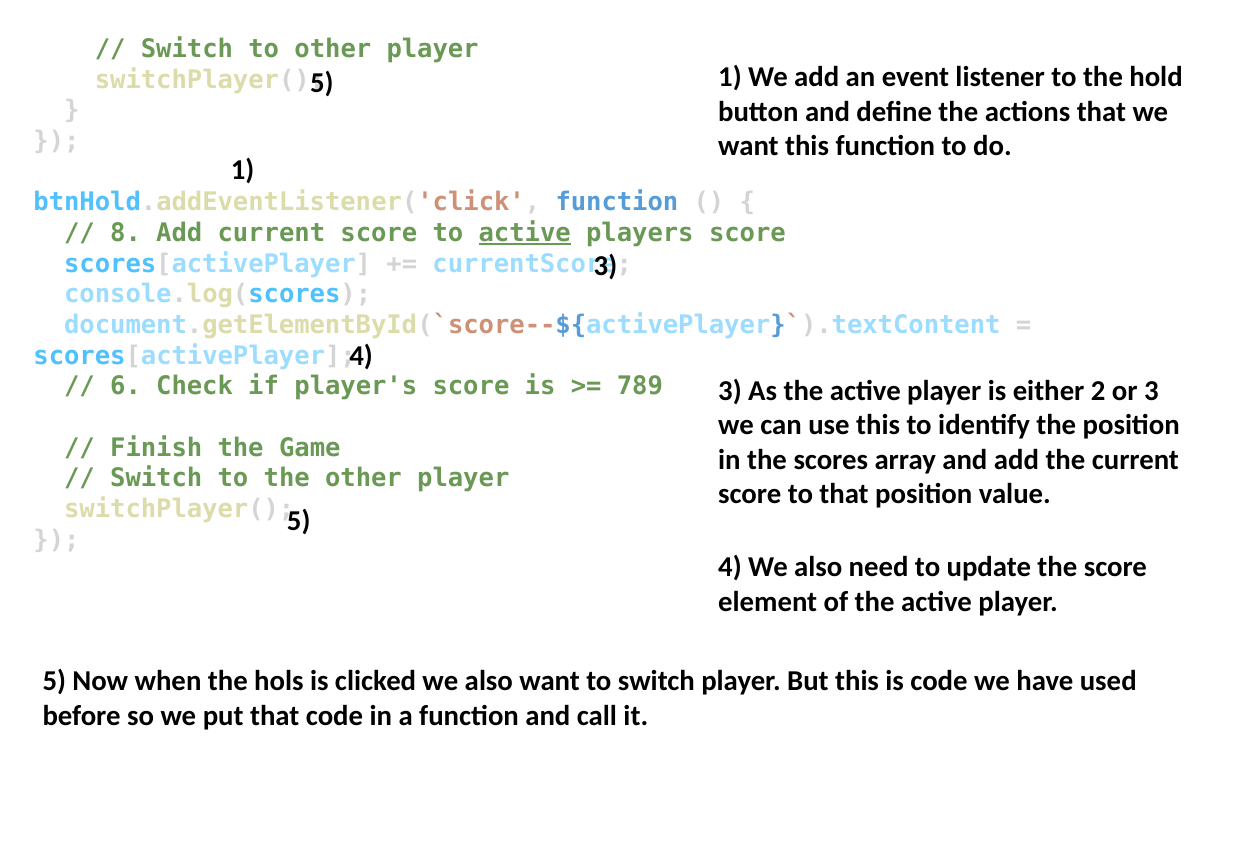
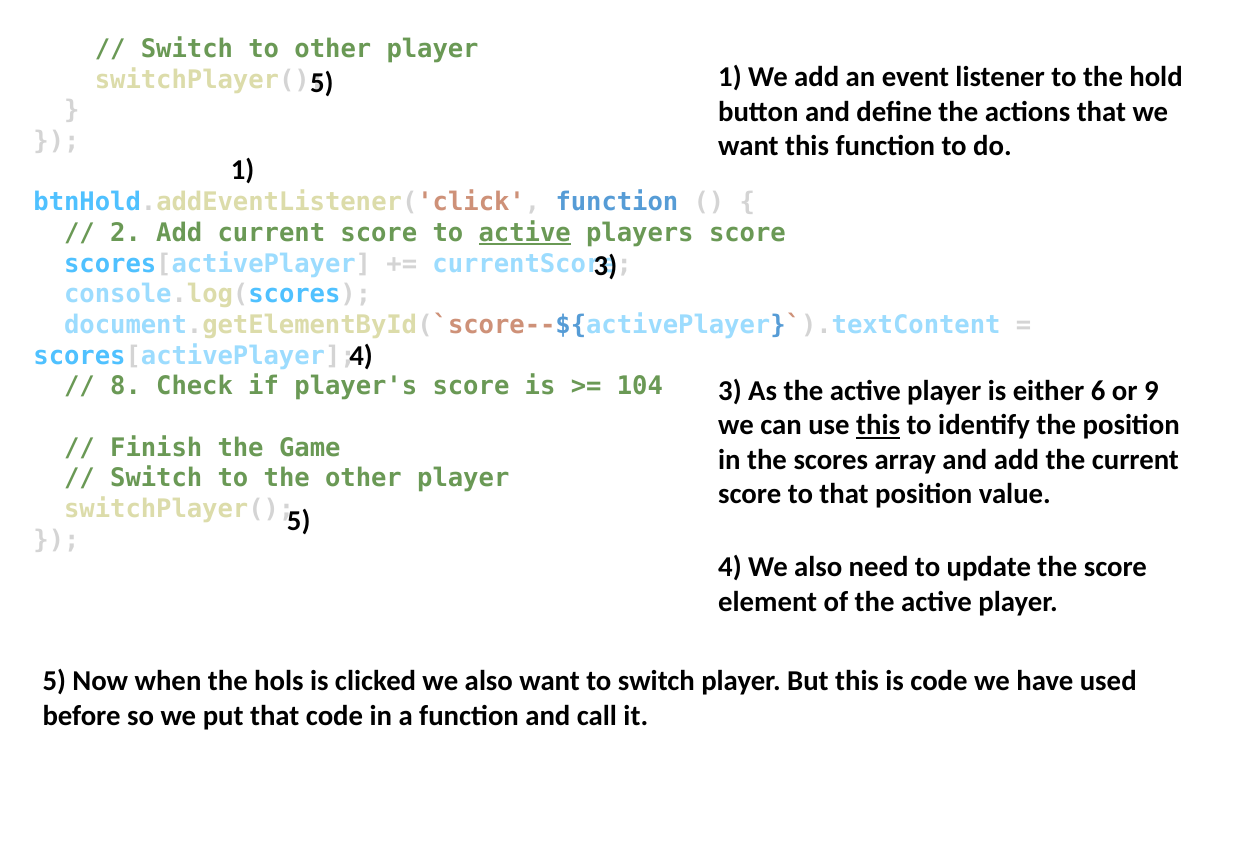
8: 8 -> 2
6: 6 -> 8
789: 789 -> 104
2: 2 -> 6
or 3: 3 -> 9
this at (878, 426) underline: none -> present
